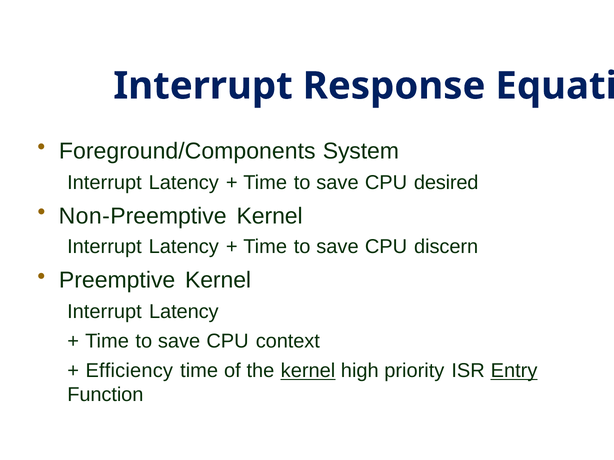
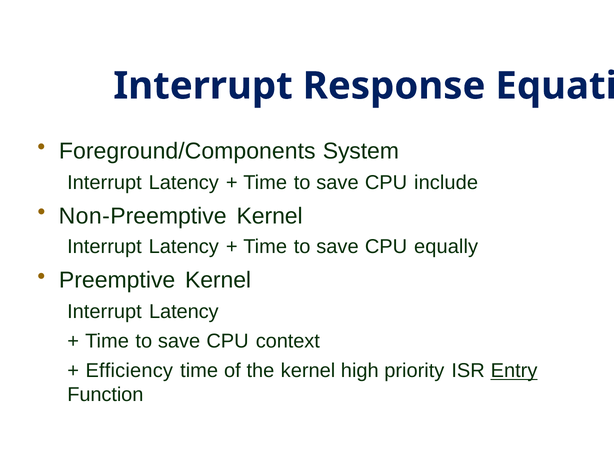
desired: desired -> include
discern: discern -> equally
kernel at (308, 371) underline: present -> none
